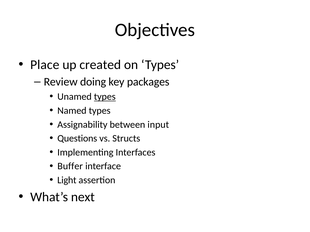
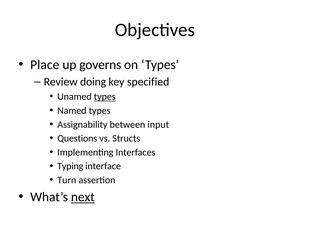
created: created -> governs
packages: packages -> specified
Buffer: Buffer -> Typing
Light: Light -> Turn
next underline: none -> present
